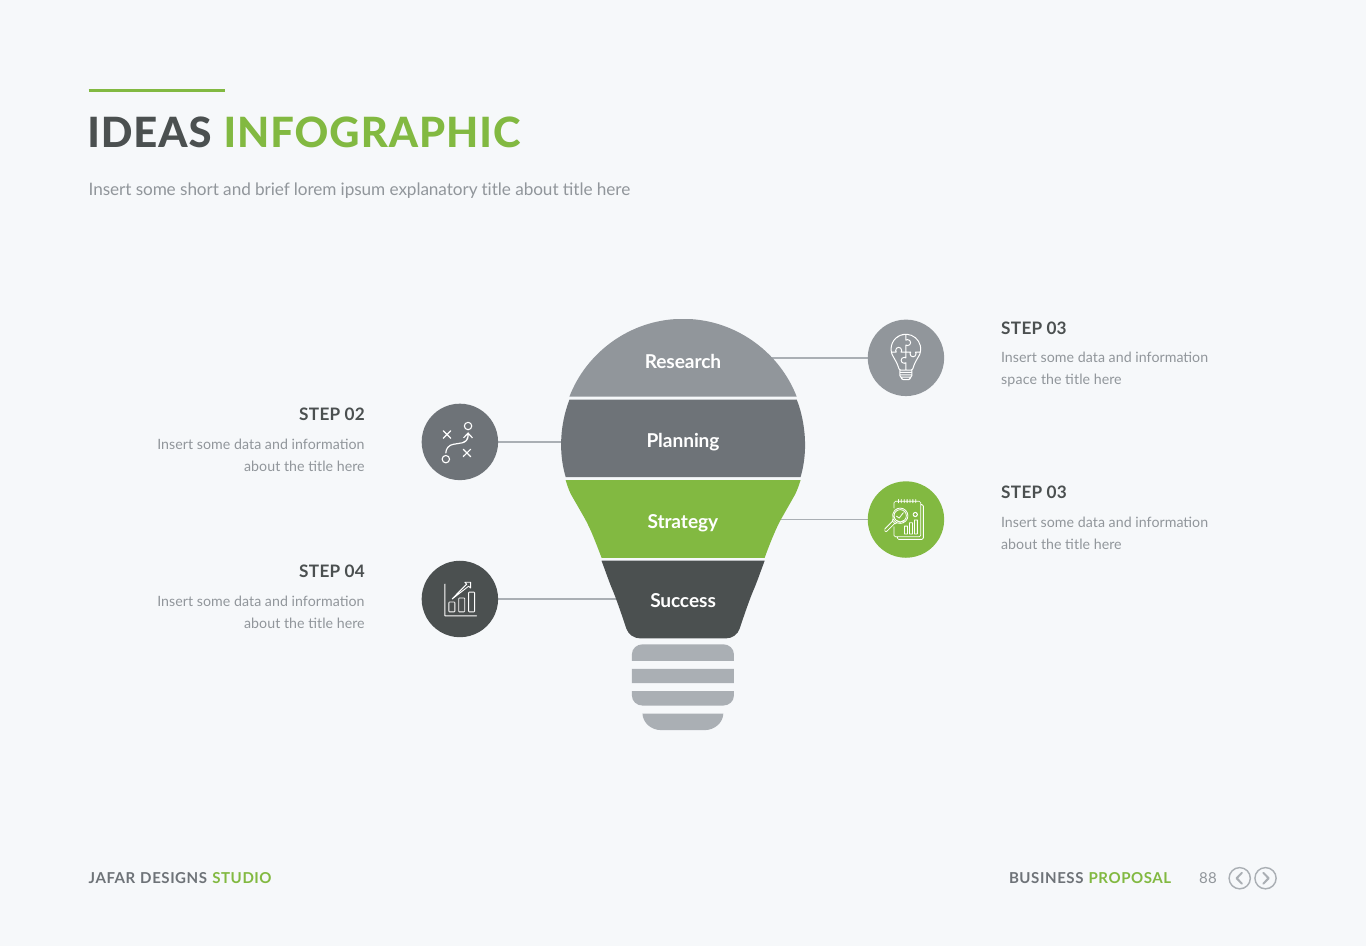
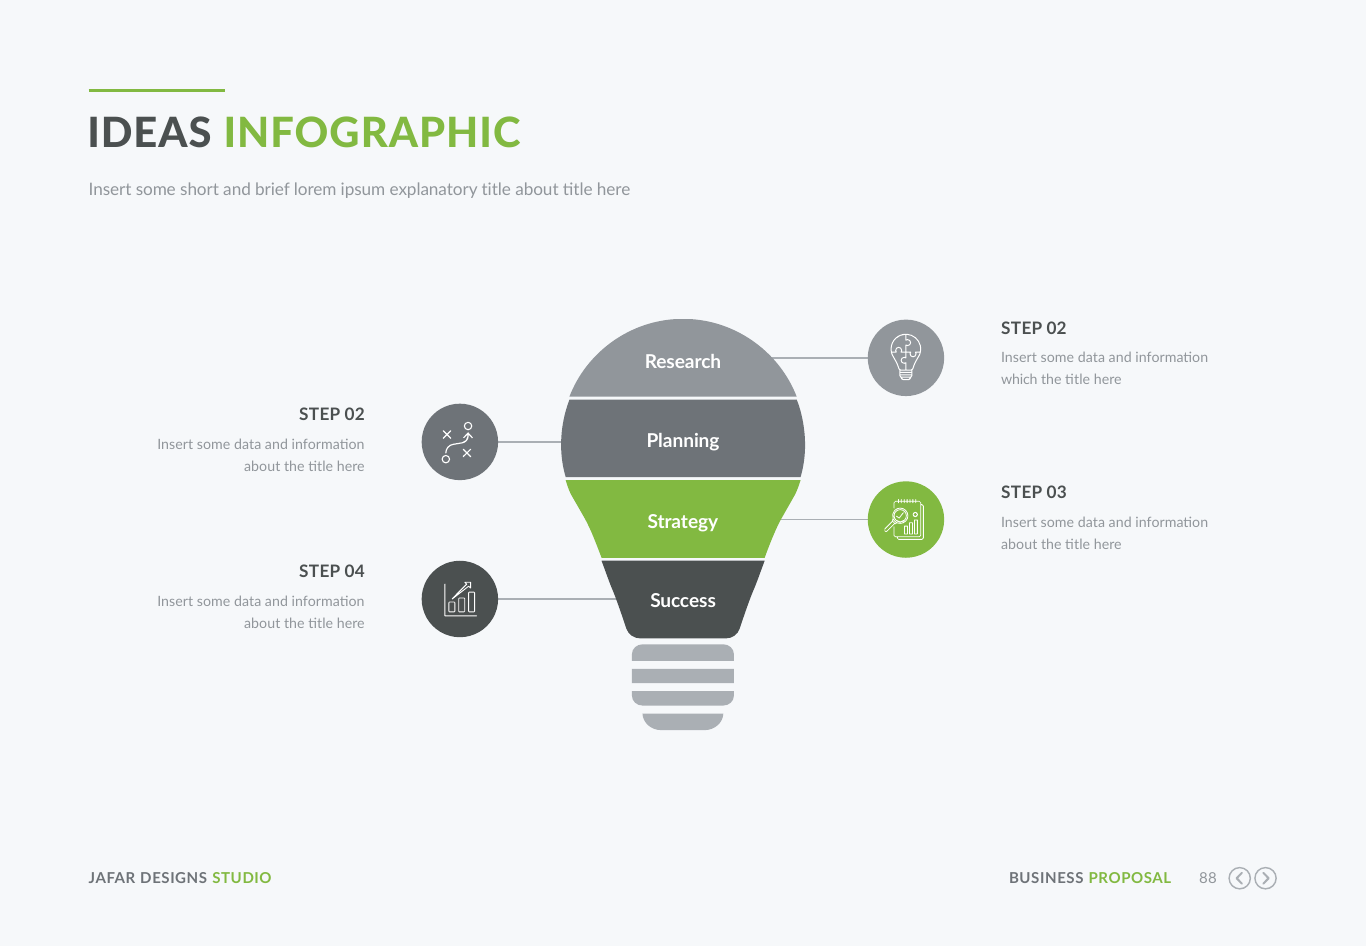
03 at (1057, 328): 03 -> 02
space: space -> which
